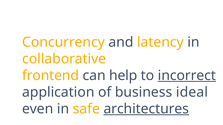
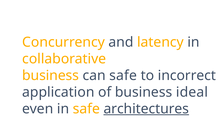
frontend at (51, 76): frontend -> business
can help: help -> safe
incorrect underline: present -> none
